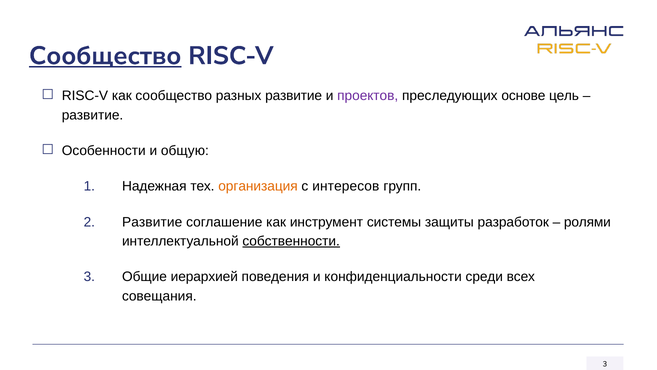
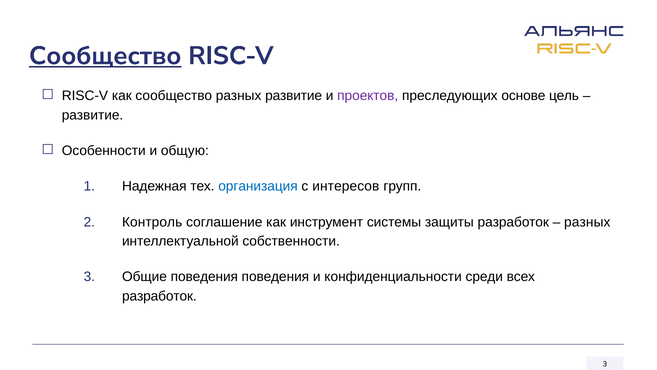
организация colour: orange -> blue
Развитие at (152, 222): Развитие -> Контроль
ролями at (587, 222): ролями -> разных
собственности underline: present -> none
Общие иерархией: иерархией -> поведения
совещания at (159, 296): совещания -> разработок
